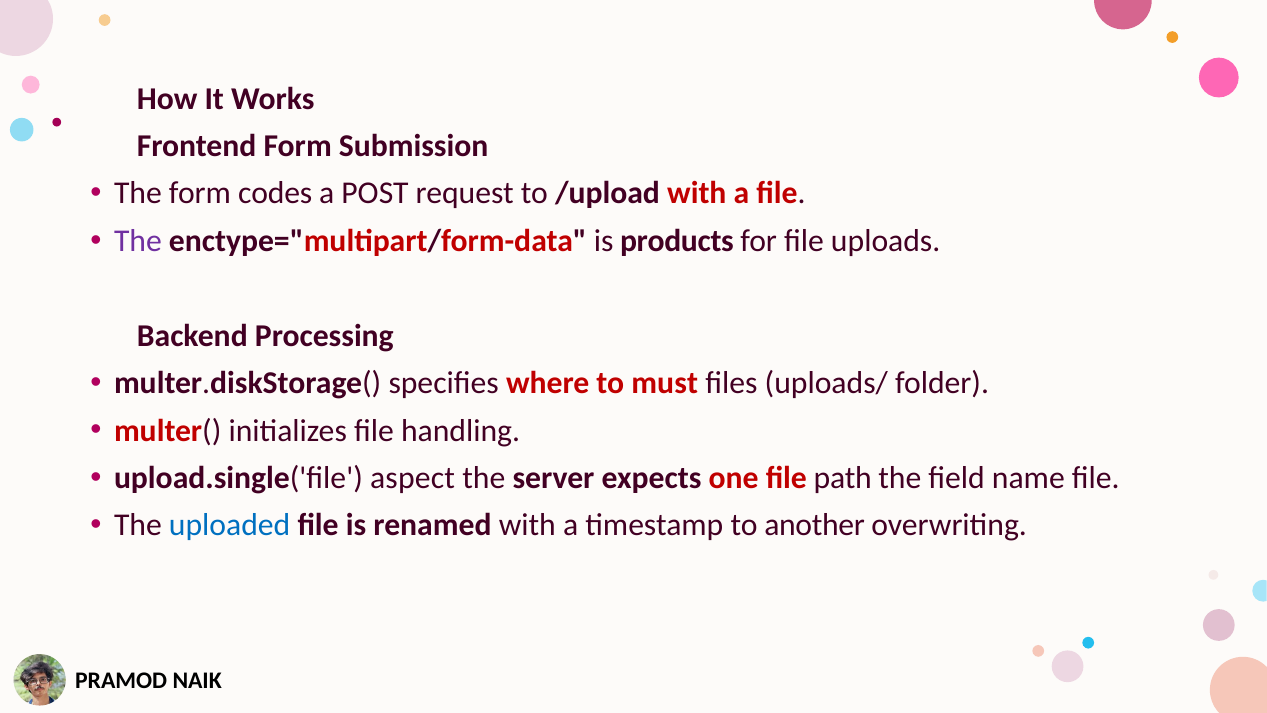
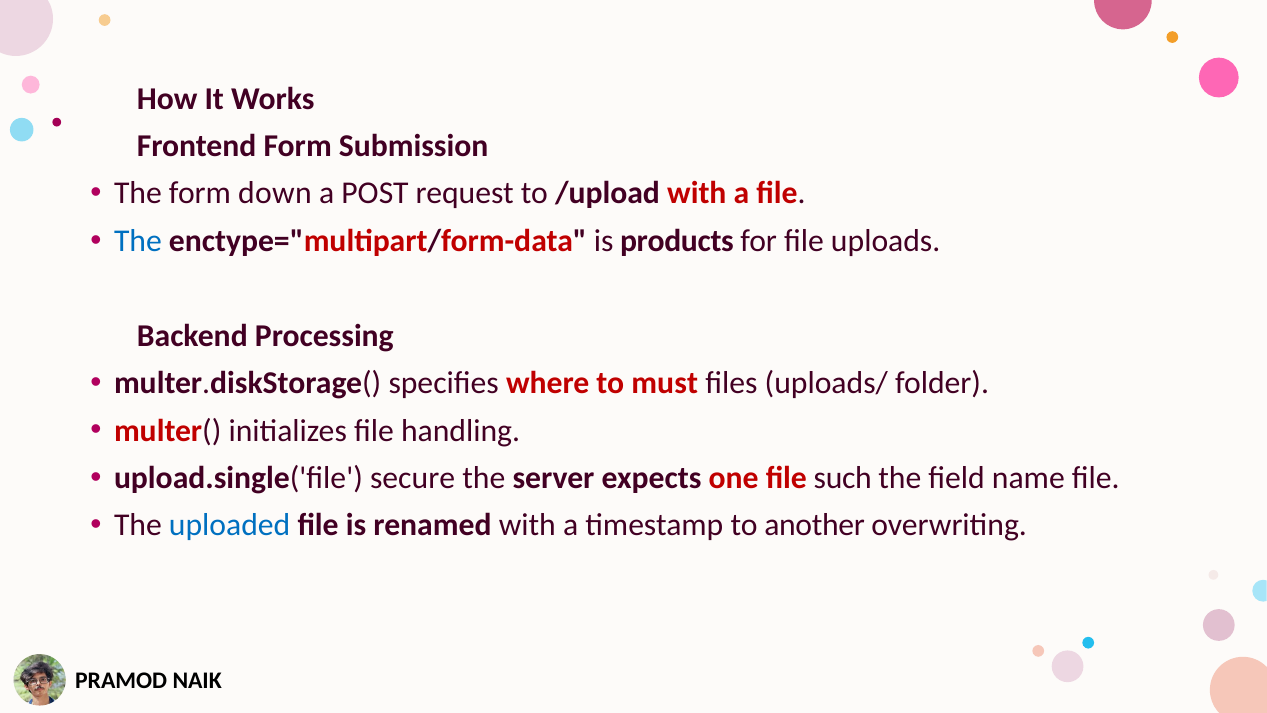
codes: codes -> down
The at (138, 241) colour: purple -> blue
aspect: aspect -> secure
path: path -> such
